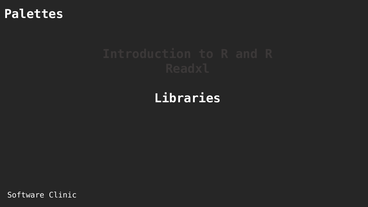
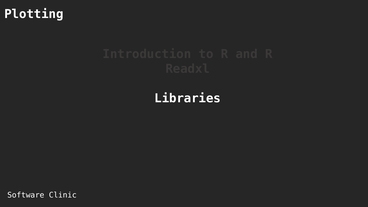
Palettes: Palettes -> Plotting
